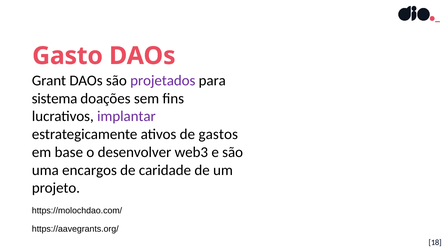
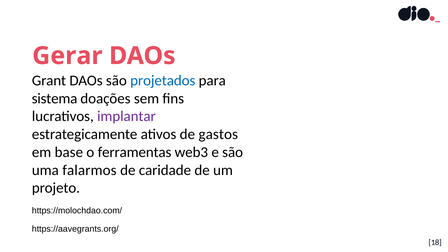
Gasto: Gasto -> Gerar
projetados colour: purple -> blue
desenvolver: desenvolver -> ferramentas
encargos: encargos -> falarmos
